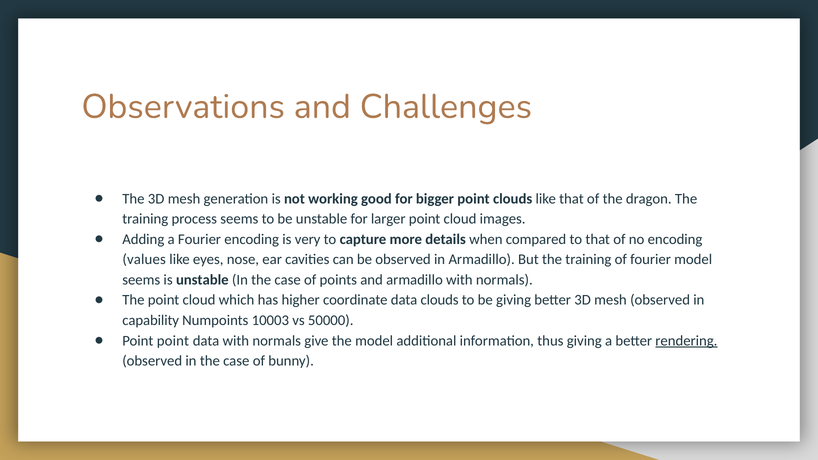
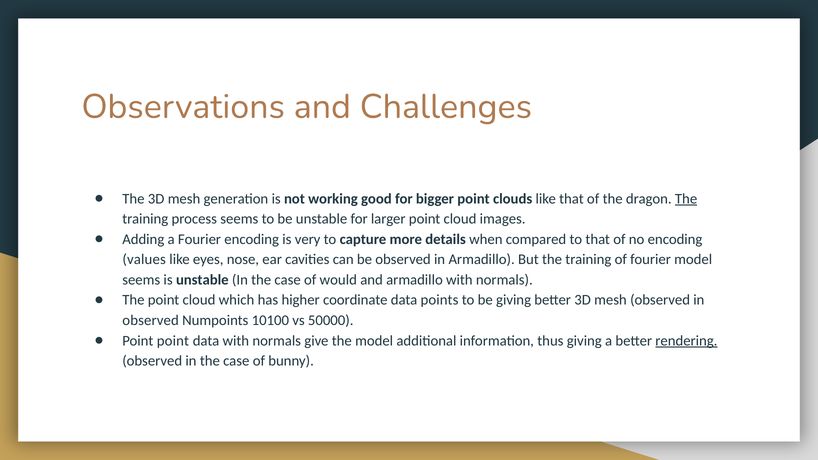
The at (686, 199) underline: none -> present
points: points -> would
data clouds: clouds -> points
capability at (151, 320): capability -> observed
10003: 10003 -> 10100
